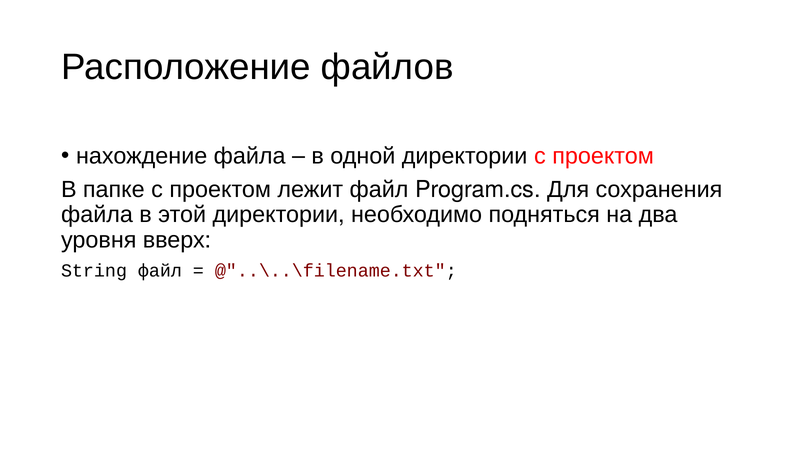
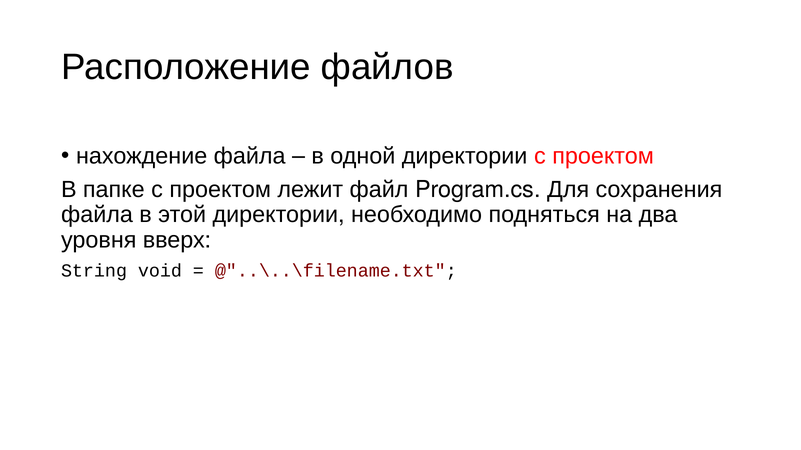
String файл: файл -> void
